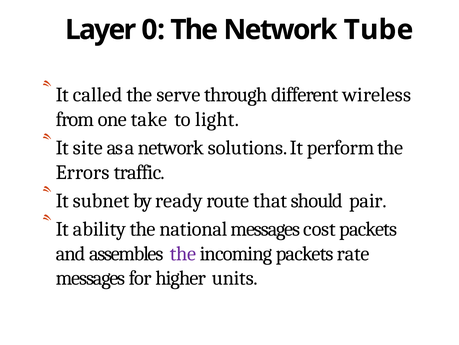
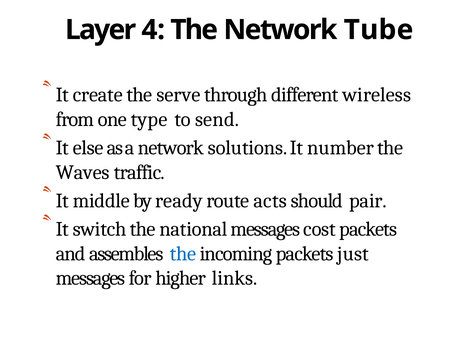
0: 0 -> 4
called: called -> create
take: take -> type
light: light -> send
site: site -> else
perform: perform -> number
Errors: Errors -> Waves
subnet: subnet -> middle
that: that -> acts
ability: ability -> switch
the at (183, 253) colour: purple -> blue
rate: rate -> just
units: units -> links
